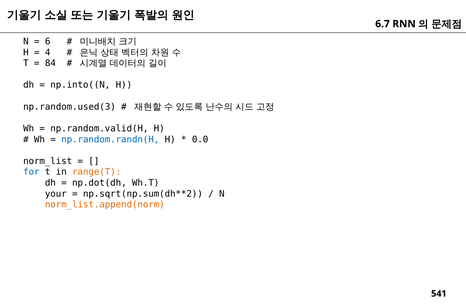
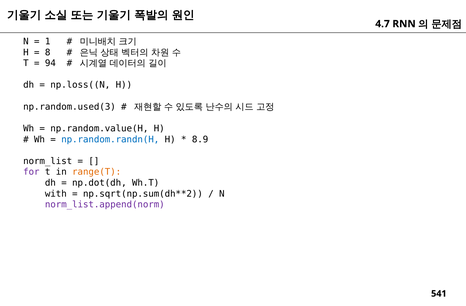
6.7: 6.7 -> 4.7
6: 6 -> 1
4: 4 -> 8
84: 84 -> 94
np.into((N: np.into((N -> np.loss((N
np.random.valid(H: np.random.valid(H -> np.random.value(H
0.0: 0.0 -> 8.9
for colour: blue -> purple
your: your -> with
norm_list.append(norm colour: orange -> purple
